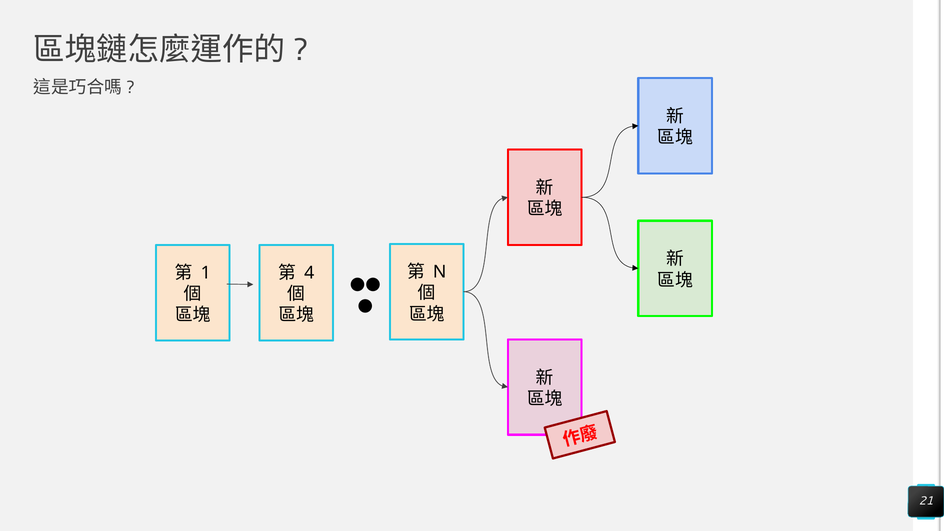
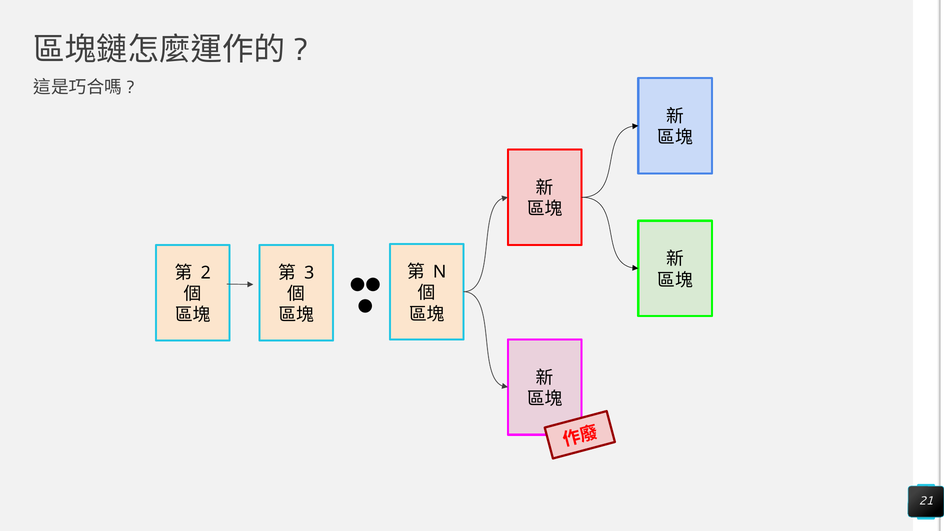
1: 1 -> 2
4: 4 -> 3
